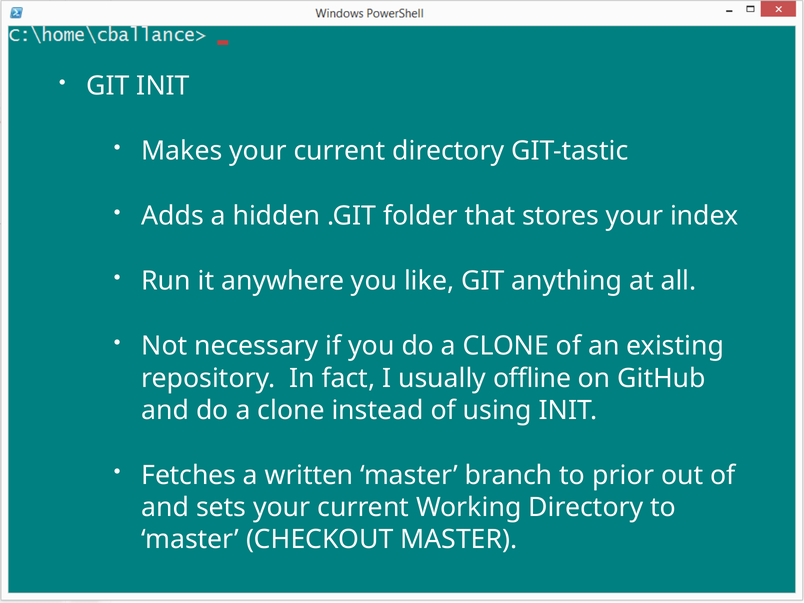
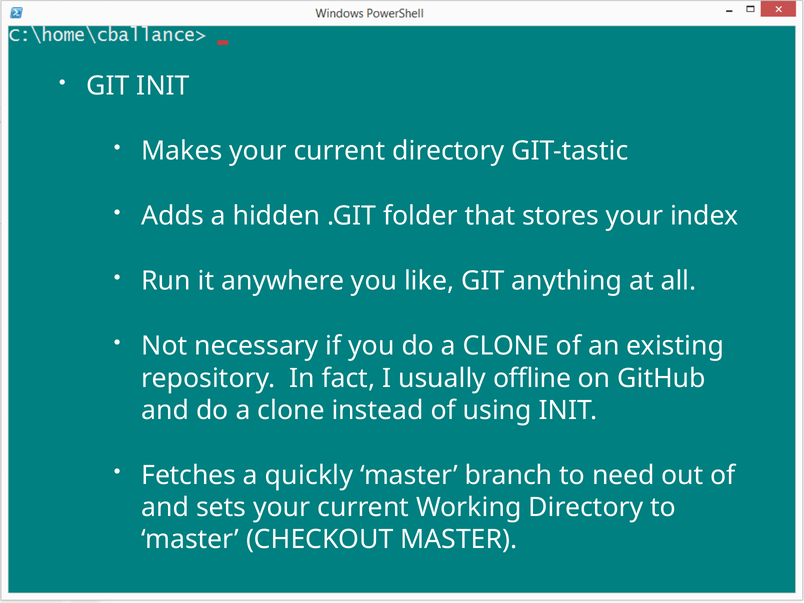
written: written -> quickly
prior: prior -> need
